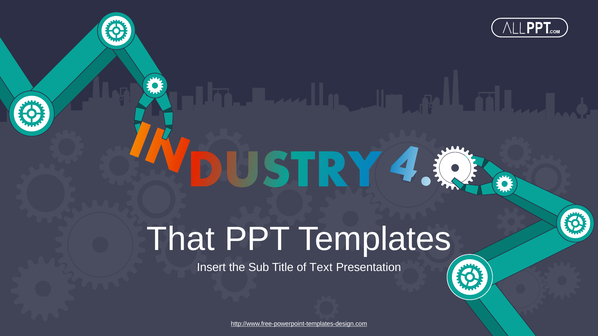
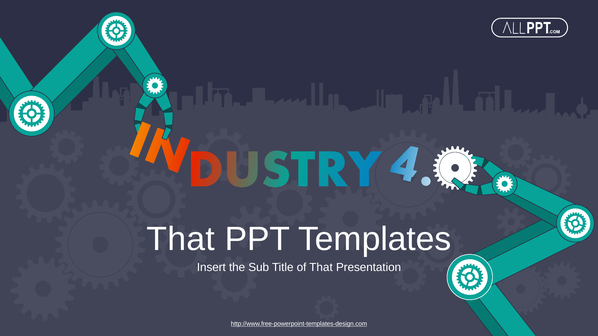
of Text: Text -> That
